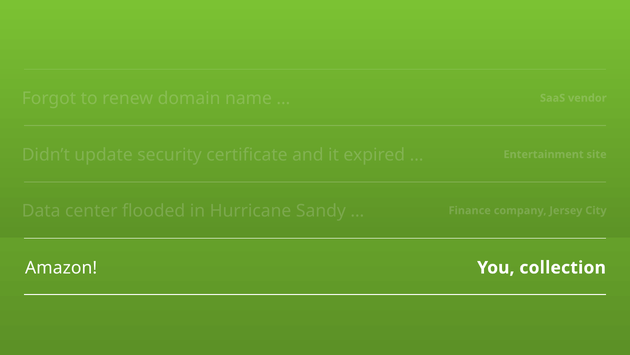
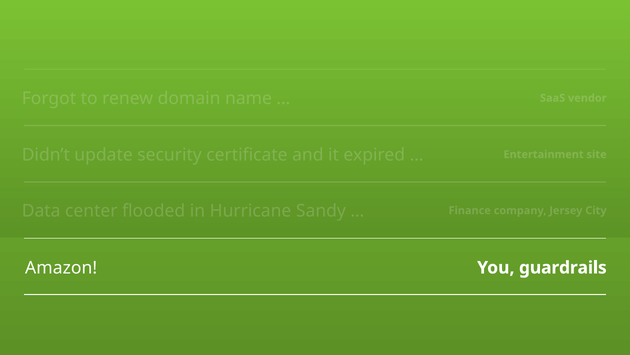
collection: collection -> guardrails
